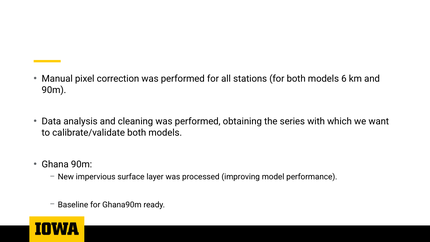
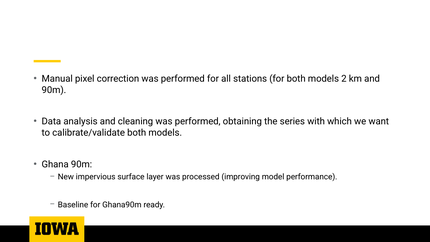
6: 6 -> 2
